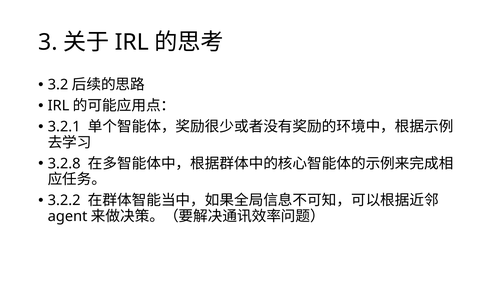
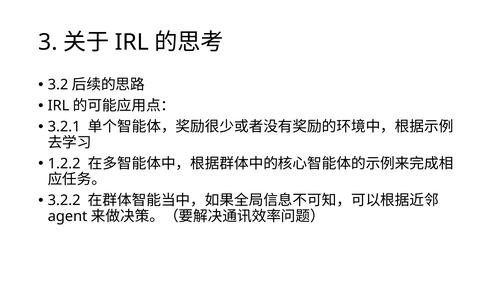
3.2.8: 3.2.8 -> 1.2.2
